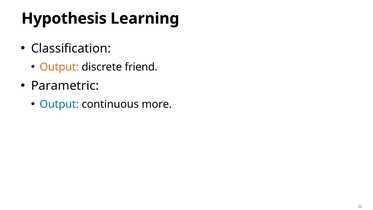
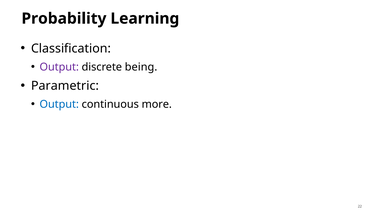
Hypothesis: Hypothesis -> Probability
Output at (59, 67) colour: orange -> purple
friend: friend -> being
